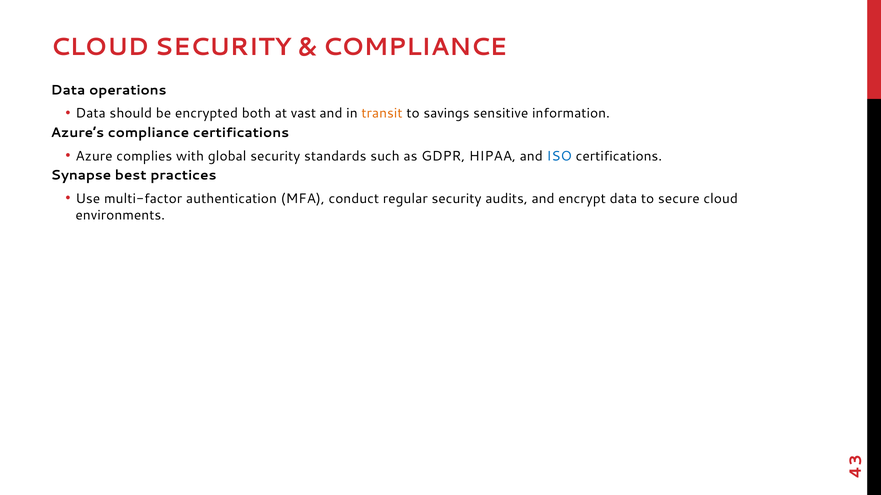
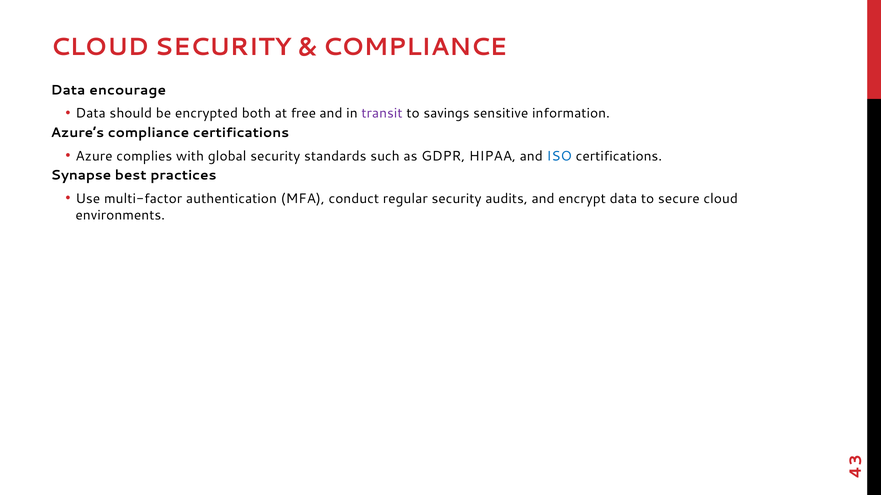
operations: operations -> encourage
vast: vast -> free
transit colour: orange -> purple
